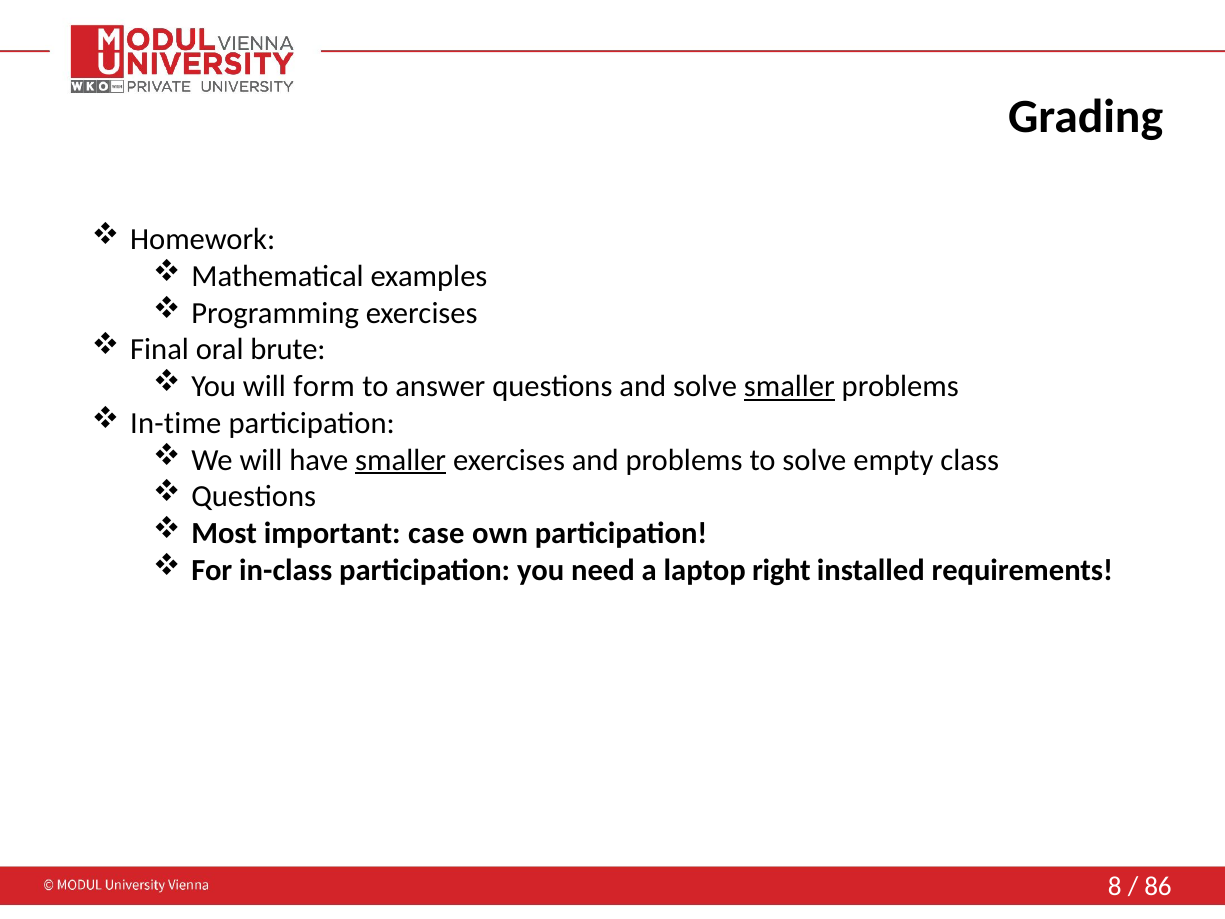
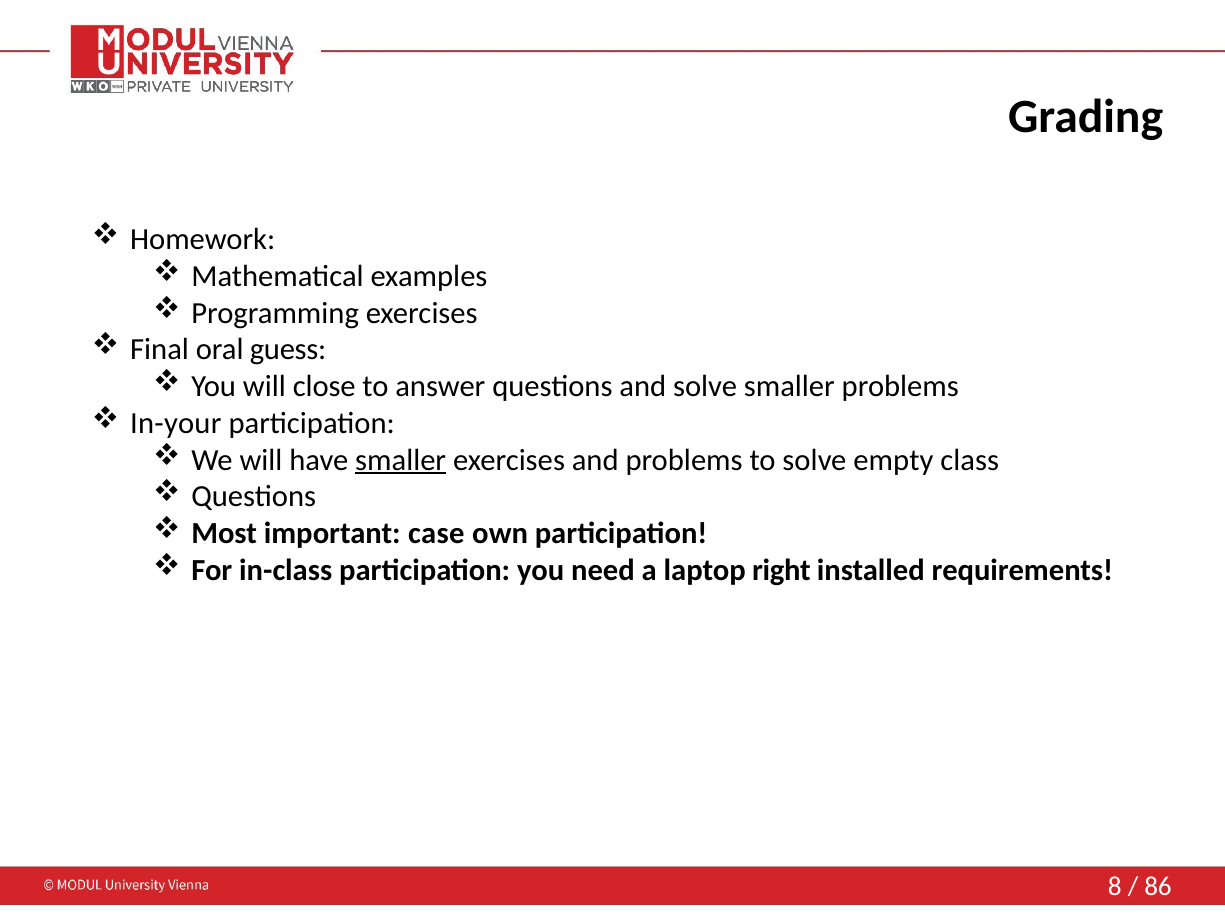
brute: brute -> guess
form: form -> close
smaller at (789, 386) underline: present -> none
In-time: In-time -> In-your
